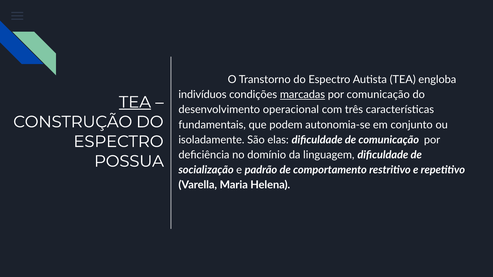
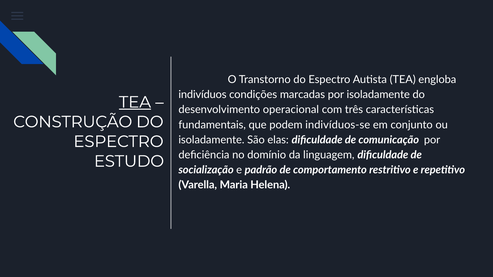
marcadas underline: present -> none
por comunicação: comunicação -> isoladamente
autonomia-se: autonomia-se -> indivíduos-se
POSSUA: POSSUA -> ESTUDO
